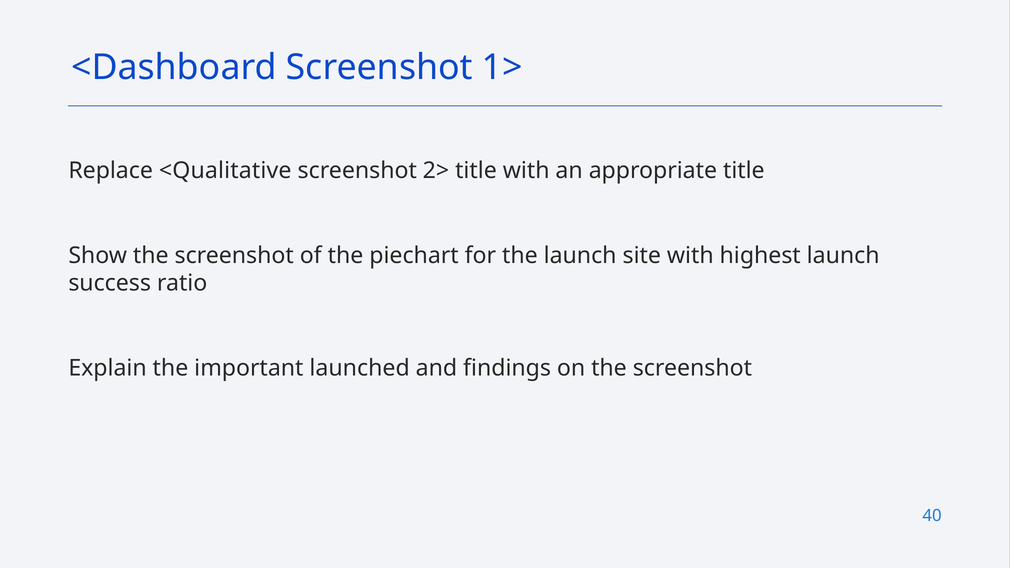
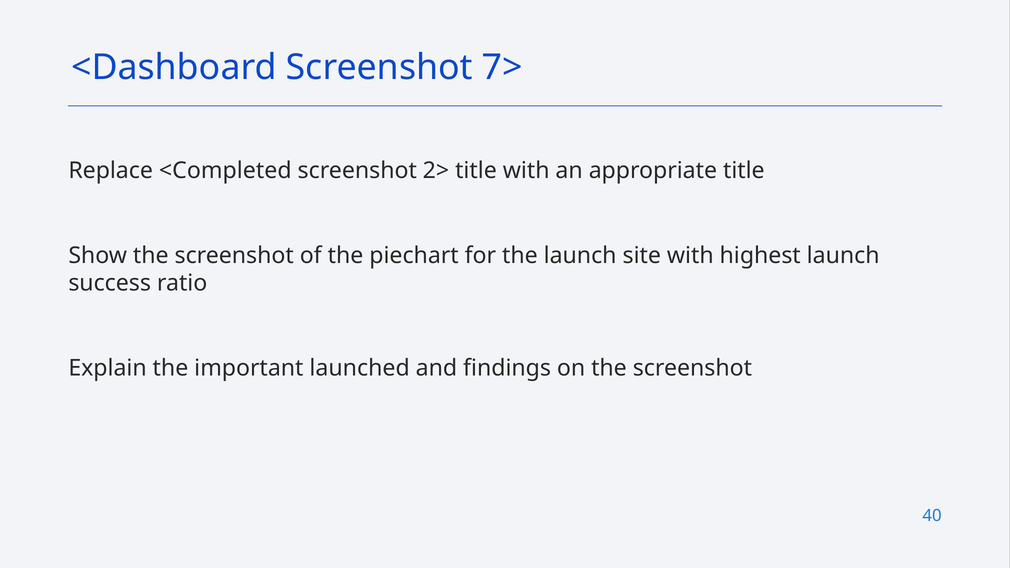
1>: 1> -> 7>
<Qualitative: <Qualitative -> <Completed
